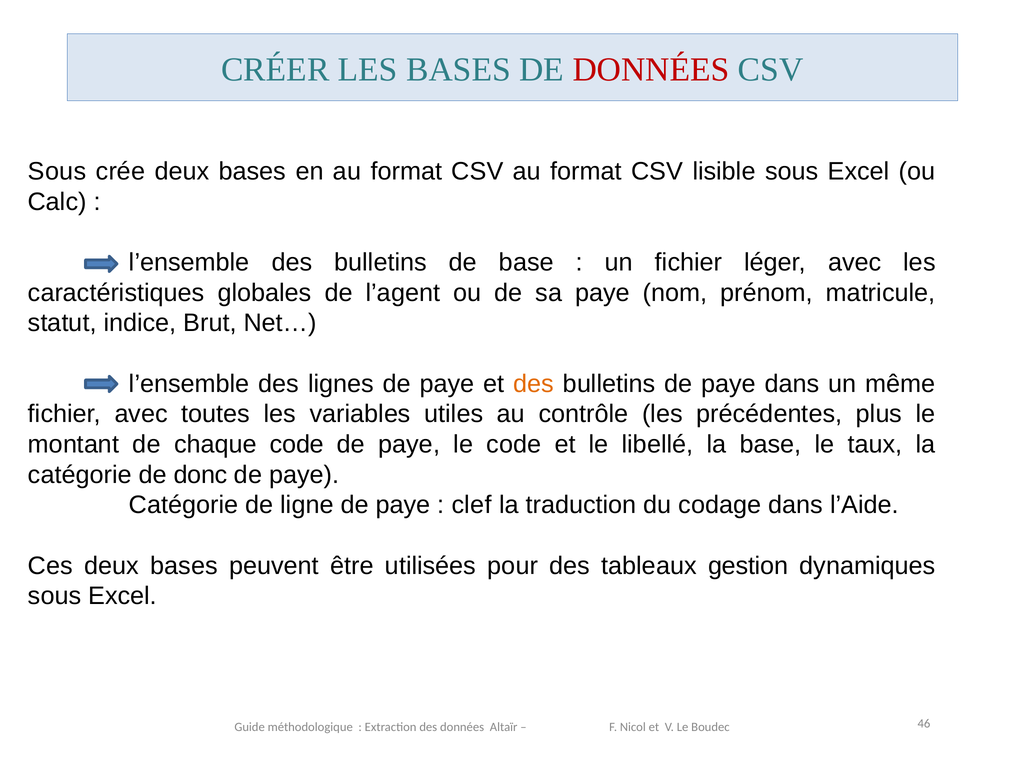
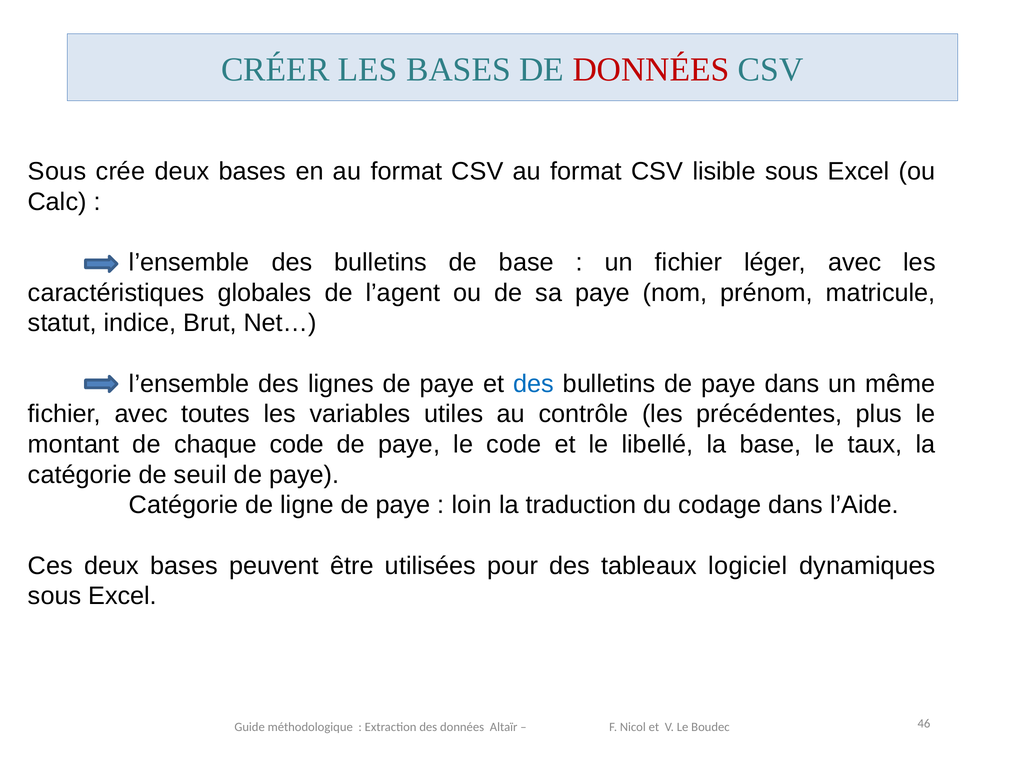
des at (534, 384) colour: orange -> blue
donc: donc -> seuil
clef: clef -> loin
gestion: gestion -> logiciel
